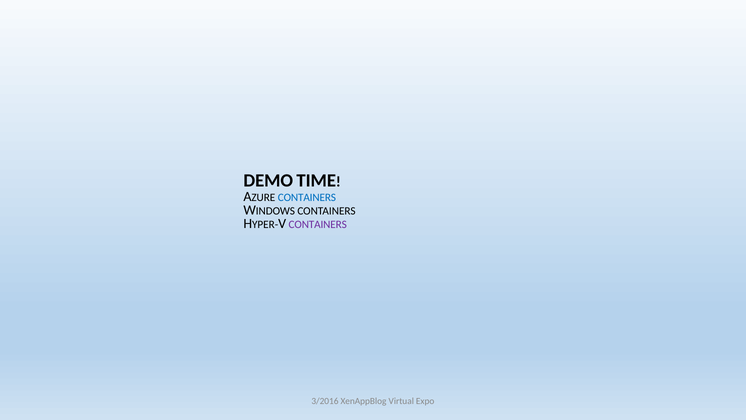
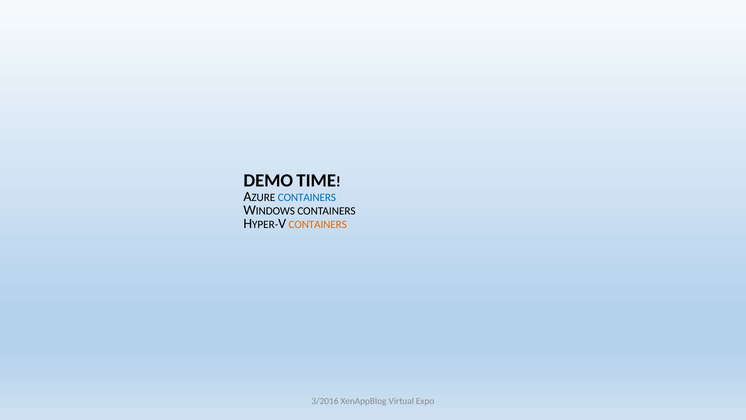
CONTAINERS at (318, 224) colour: purple -> orange
